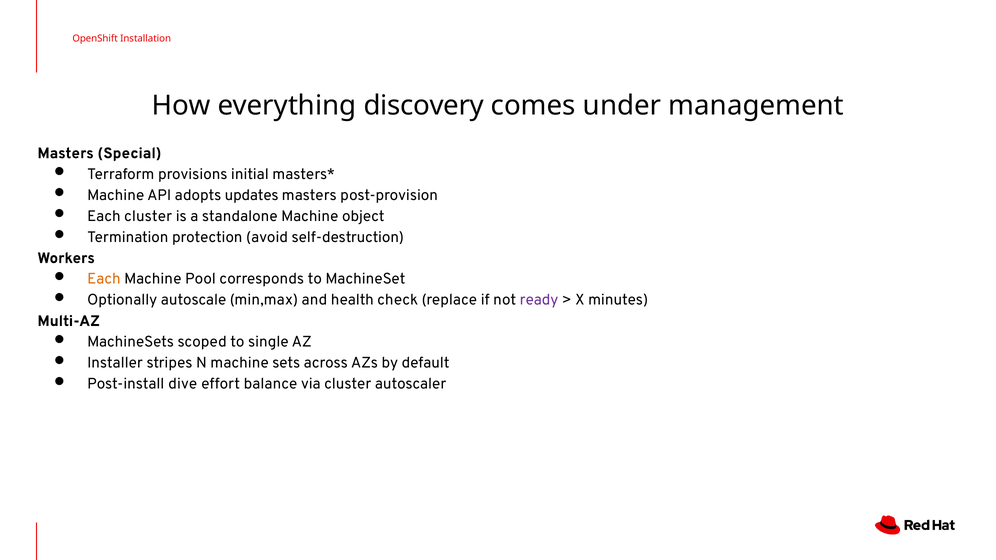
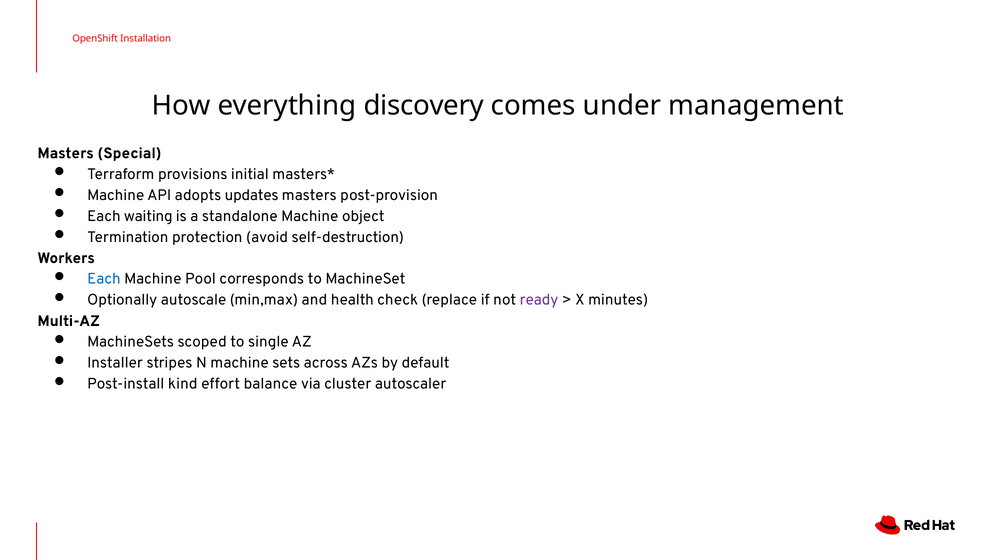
Each cluster: cluster -> waiting
Each at (104, 279) colour: orange -> blue
dive: dive -> kind
